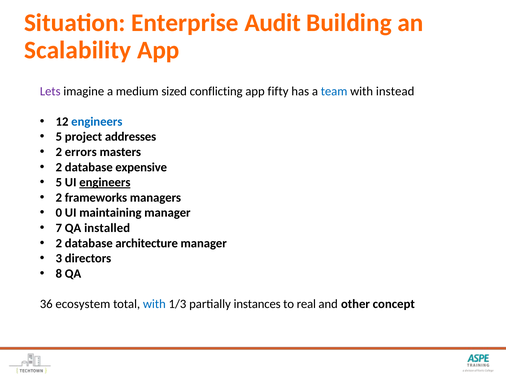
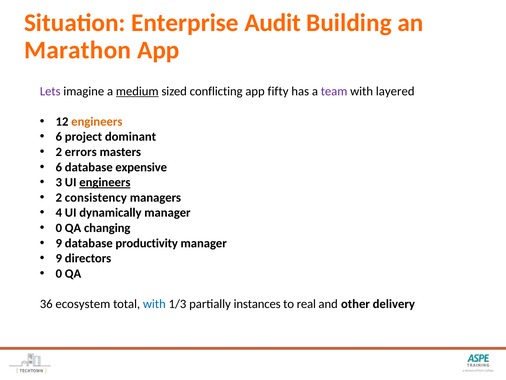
Scalability: Scalability -> Marathon
medium underline: none -> present
team colour: blue -> purple
instead: instead -> layered
engineers at (97, 121) colour: blue -> orange
5 at (59, 137): 5 -> 6
addresses: addresses -> dominant
2 at (59, 167): 2 -> 6
5 at (59, 182): 5 -> 3
frameworks: frameworks -> consistency
0: 0 -> 4
maintaining: maintaining -> dynamically
7 at (59, 228): 7 -> 0
installed: installed -> changing
2 at (59, 243): 2 -> 9
architecture: architecture -> productivity
3 at (59, 258): 3 -> 9
8 at (59, 273): 8 -> 0
concept: concept -> delivery
